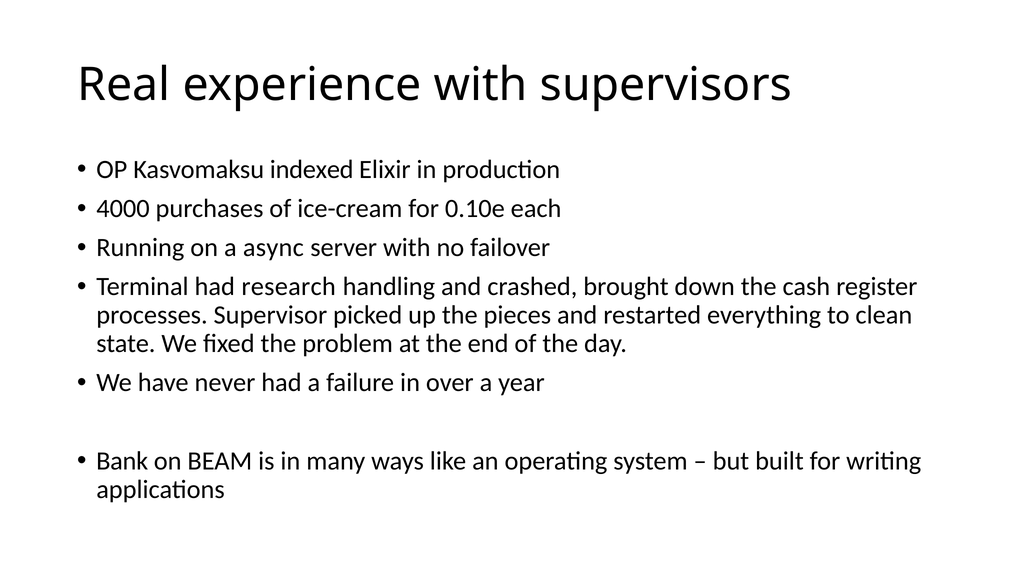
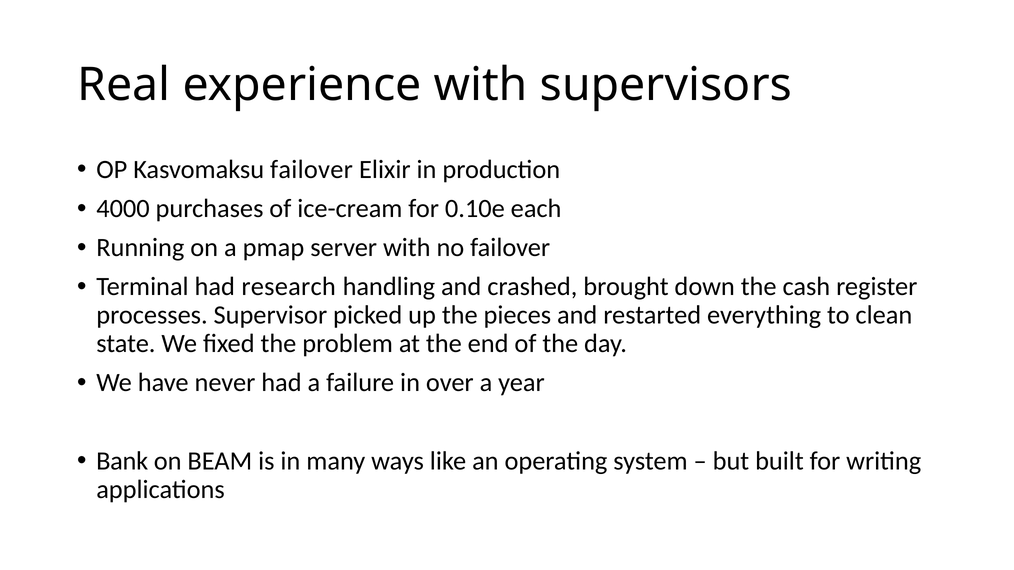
Kasvomaksu indexed: indexed -> failover
async: async -> pmap
